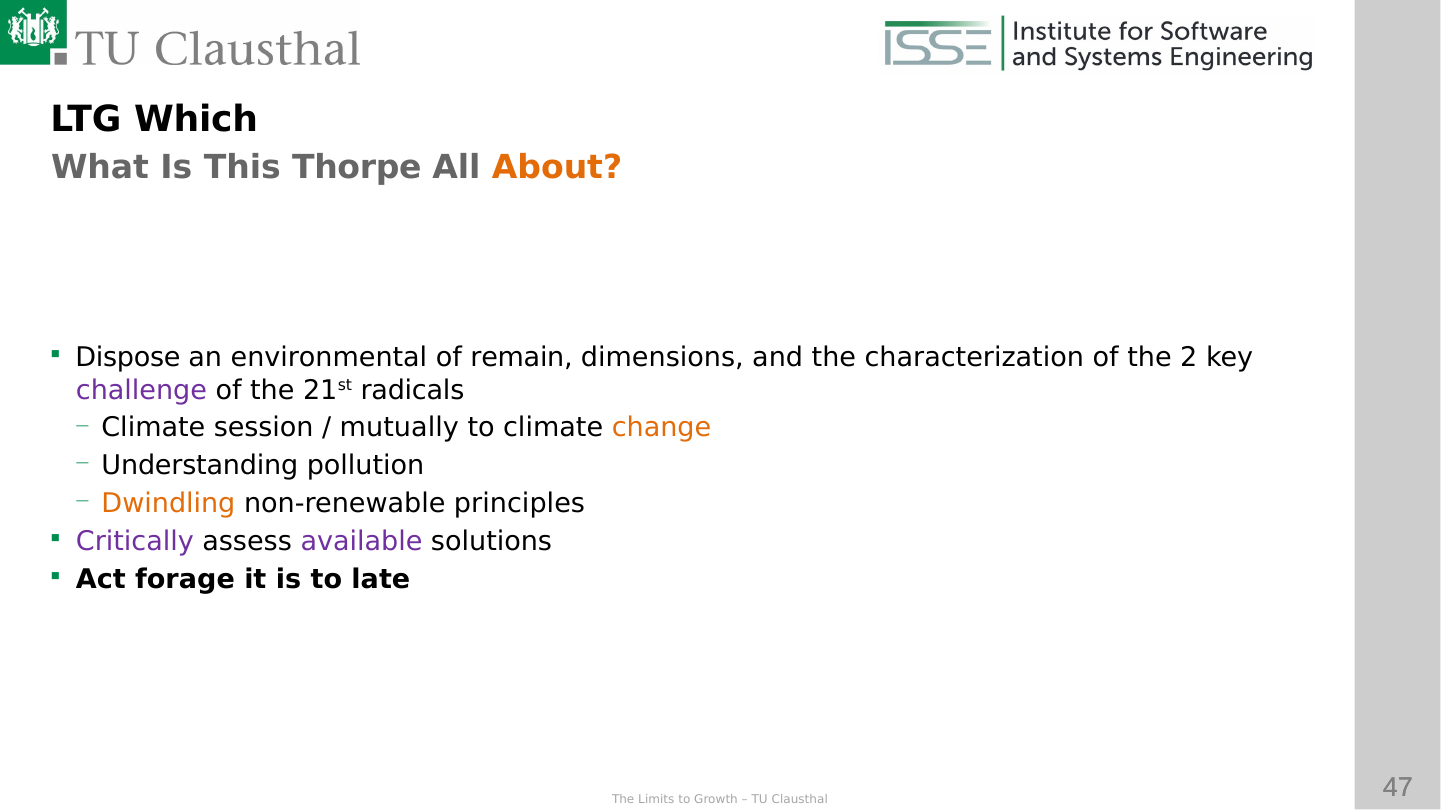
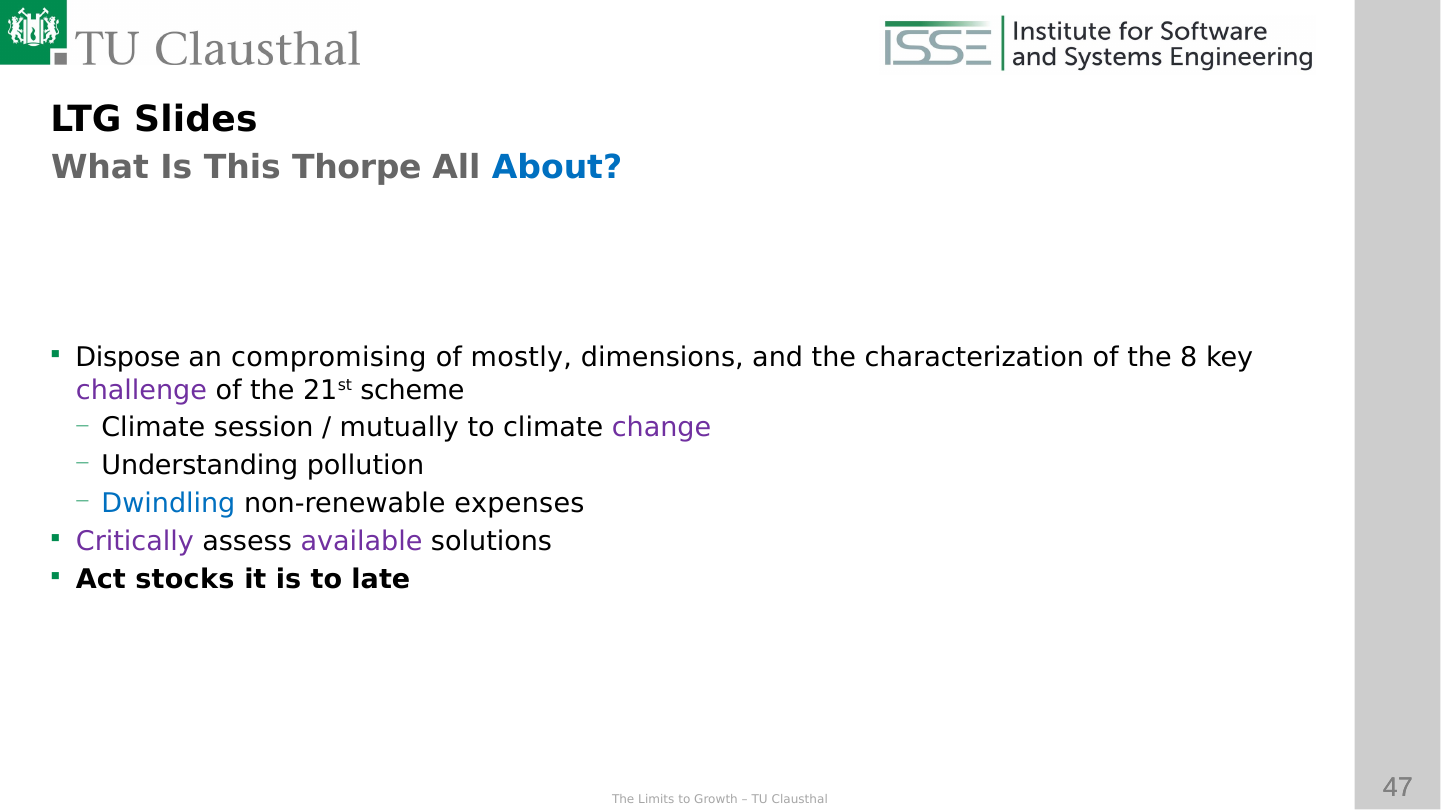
Which: Which -> Slides
About colour: orange -> blue
environmental: environmental -> compromising
remain: remain -> mostly
2: 2 -> 8
radicals: radicals -> scheme
change colour: orange -> purple
Dwindling colour: orange -> blue
principles: principles -> expenses
forage: forage -> stocks
